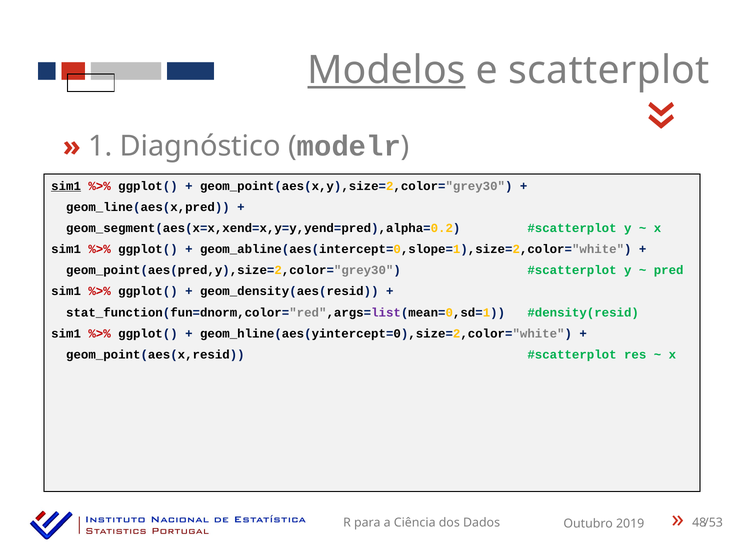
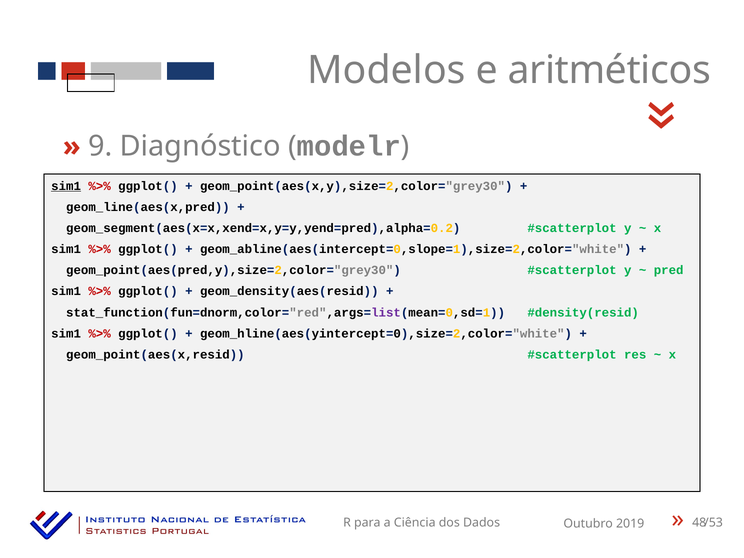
Modelos underline: present -> none
scatterplot: scatterplot -> aritméticos
1: 1 -> 9
